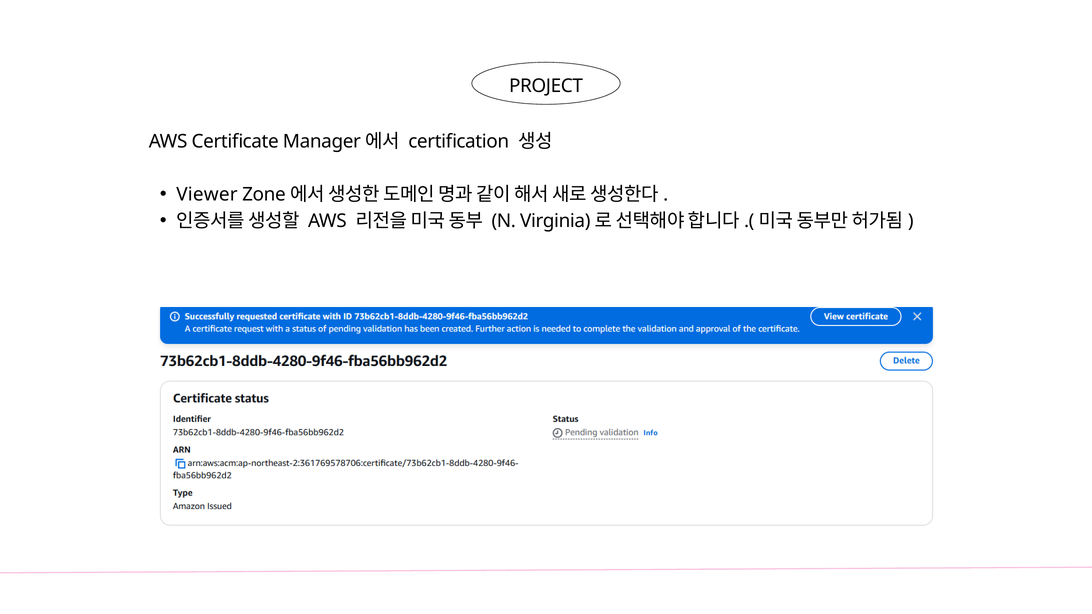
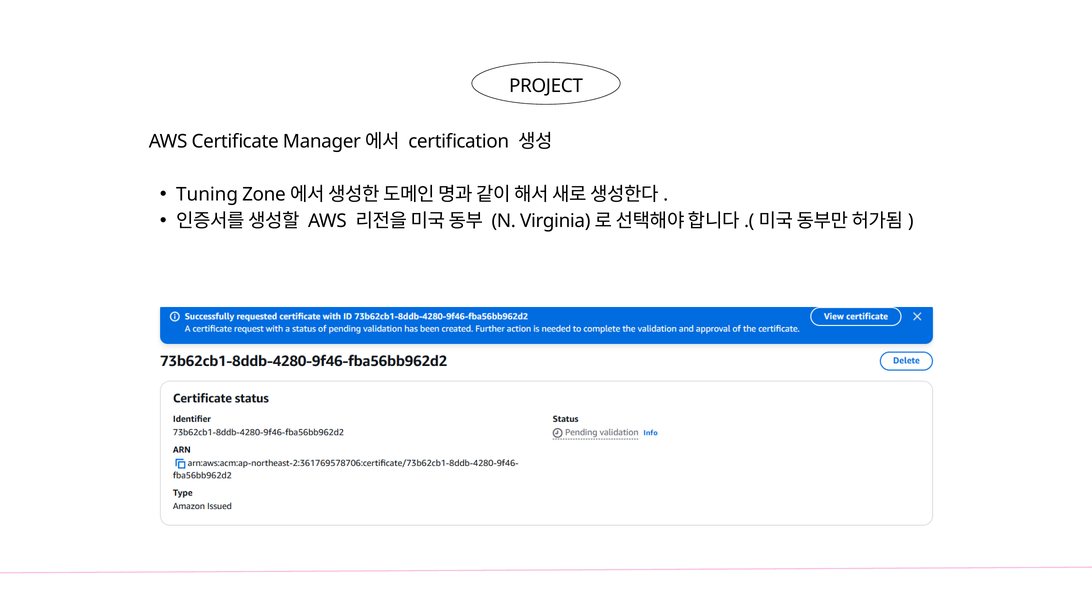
Viewer: Viewer -> Tuning
